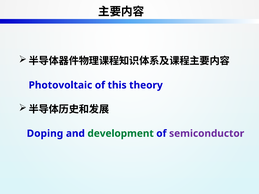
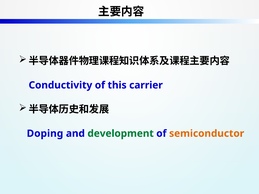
Photovoltaic: Photovoltaic -> Conductivity
theory: theory -> carrier
semiconductor colour: purple -> orange
